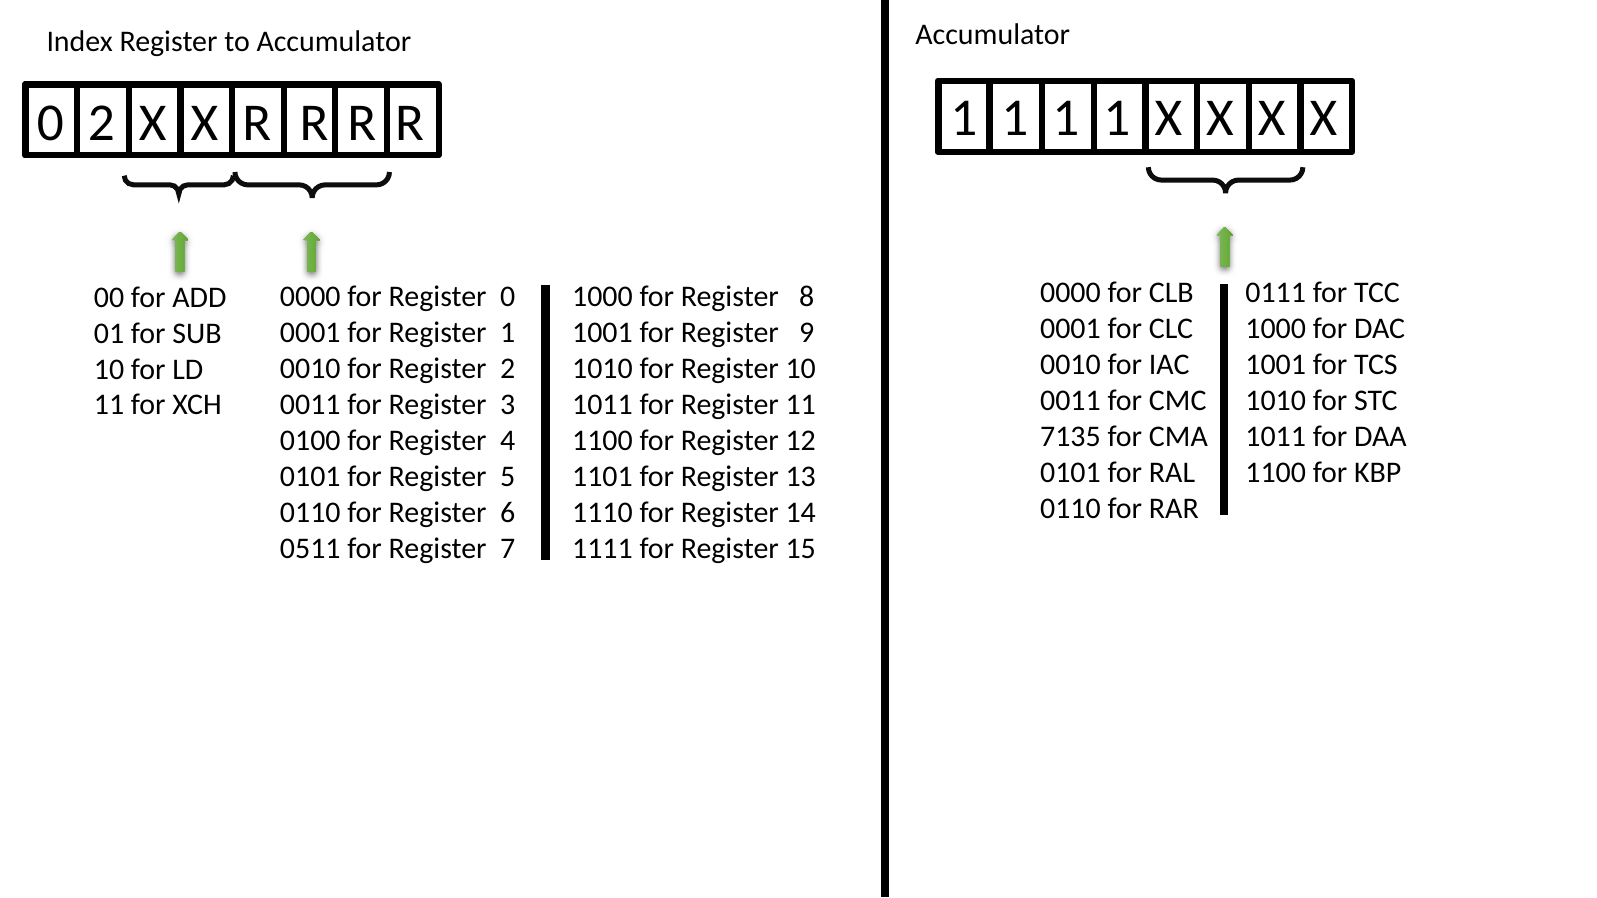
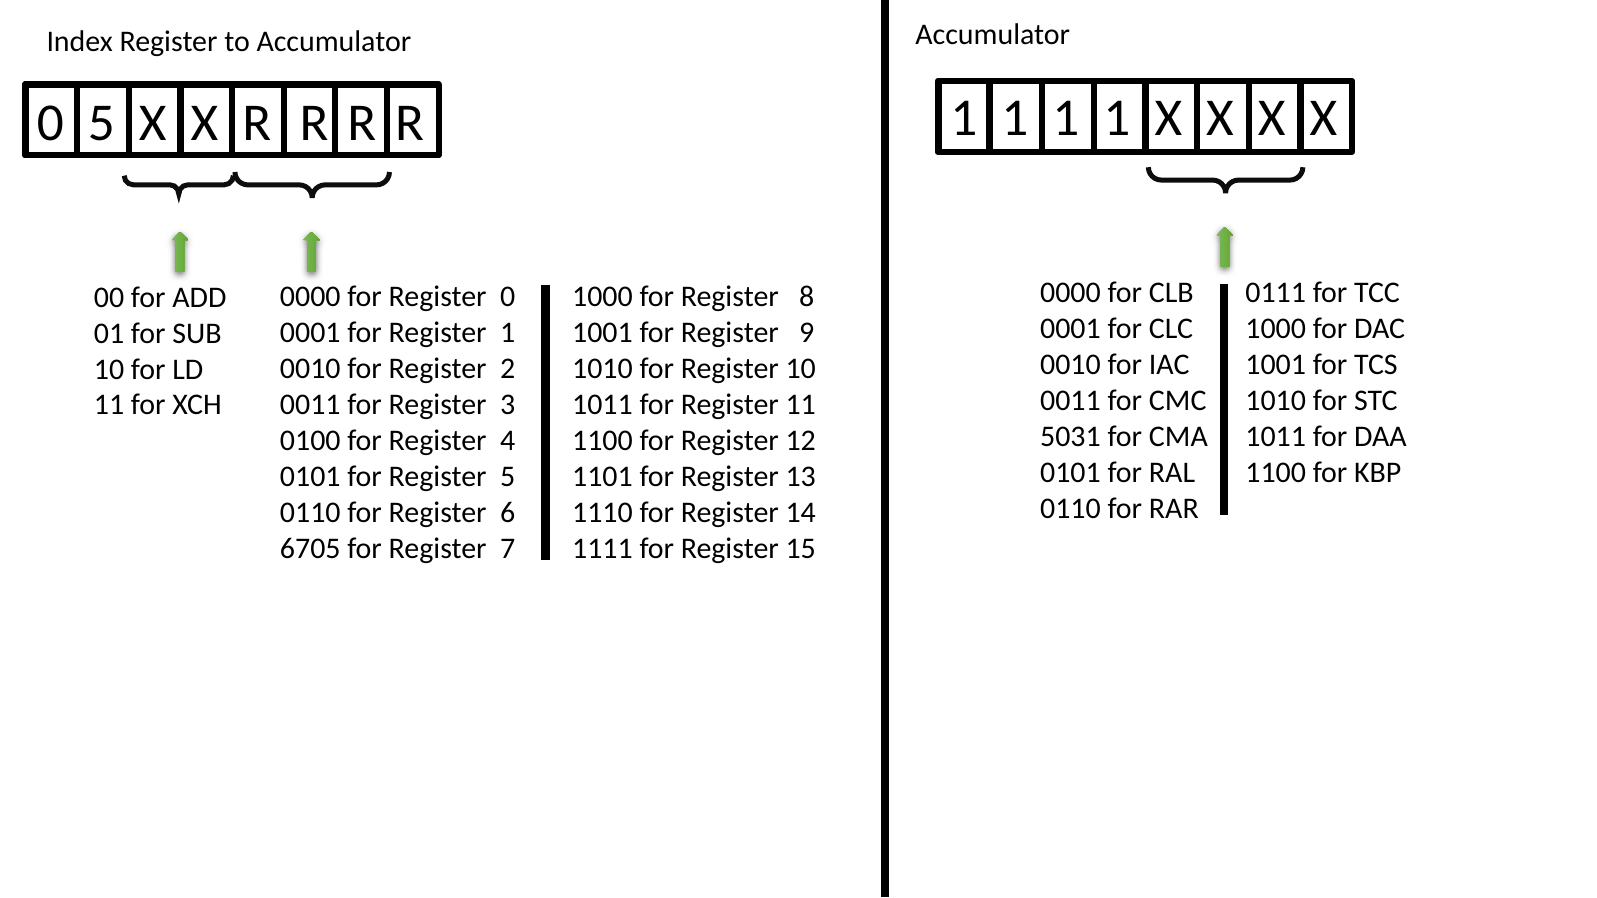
0 2: 2 -> 5
7135: 7135 -> 5031
0511: 0511 -> 6705
